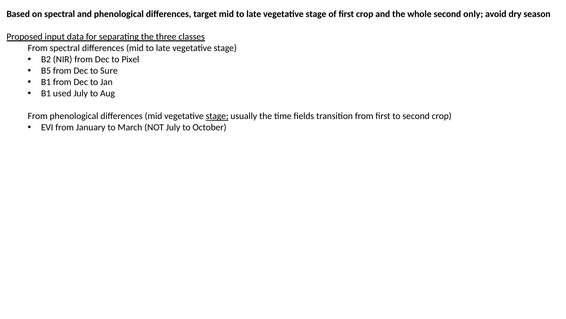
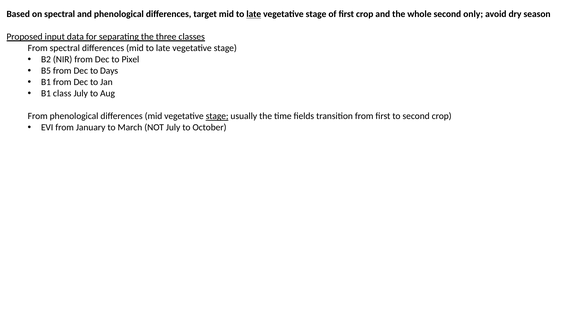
late at (254, 14) underline: none -> present
Sure: Sure -> Days
used: used -> class
